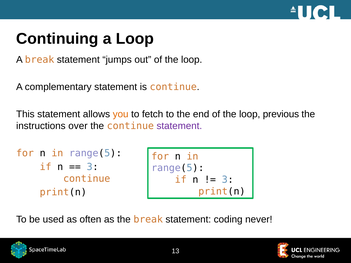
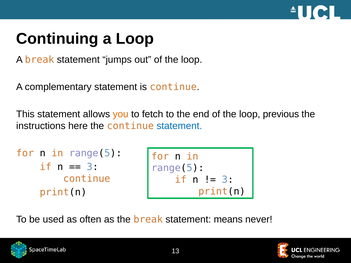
over: over -> here
statement at (179, 126) colour: purple -> blue
coding: coding -> means
